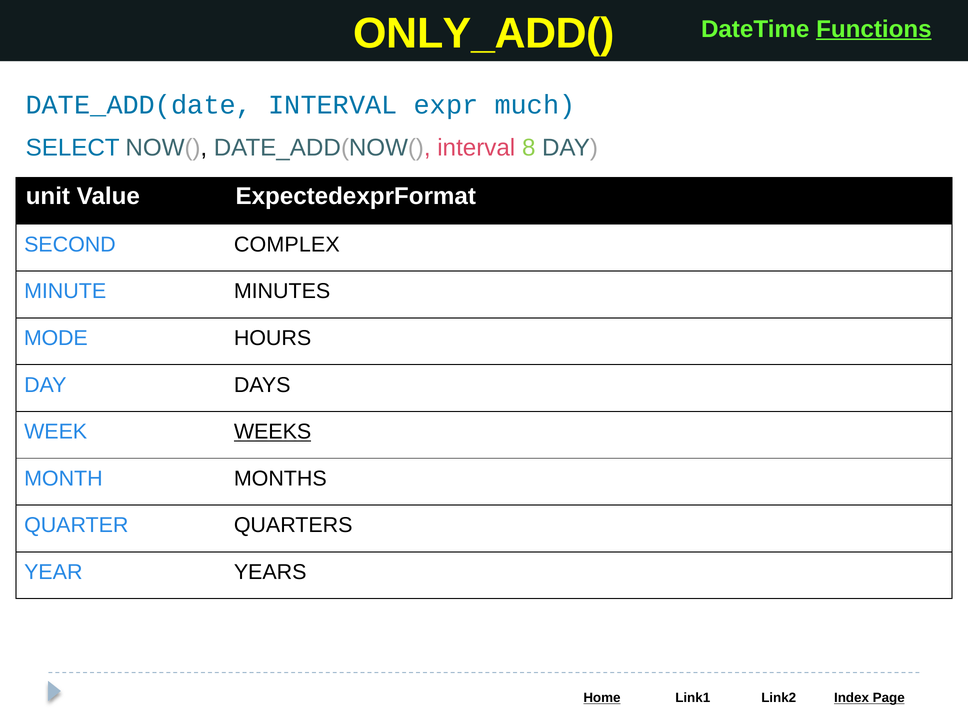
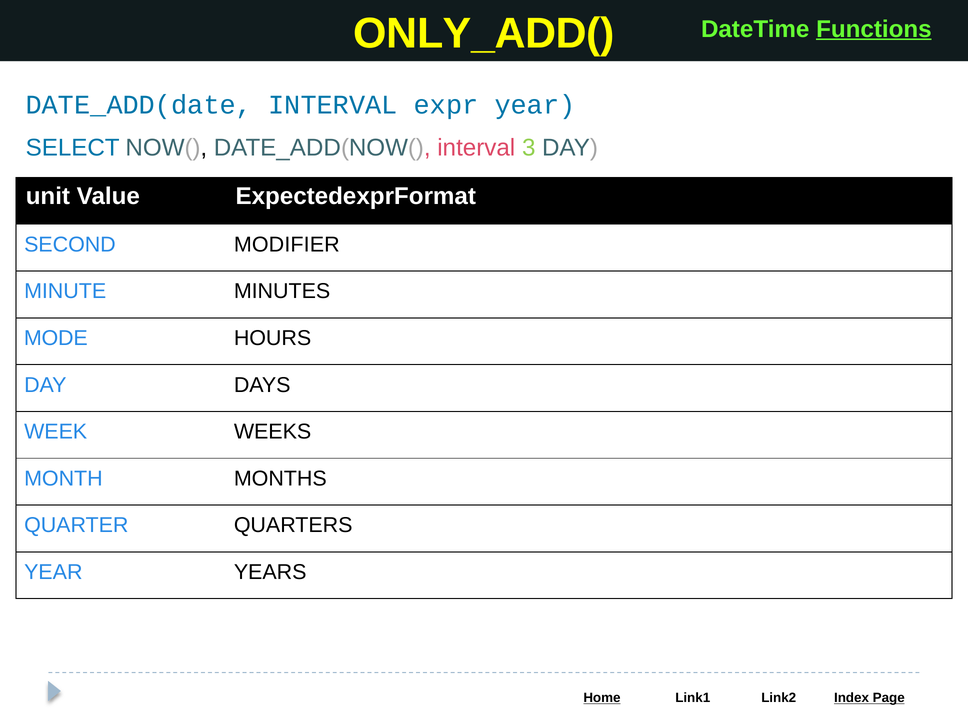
expr much: much -> year
8: 8 -> 3
COMPLEX: COMPLEX -> MODIFIER
WEEKS underline: present -> none
